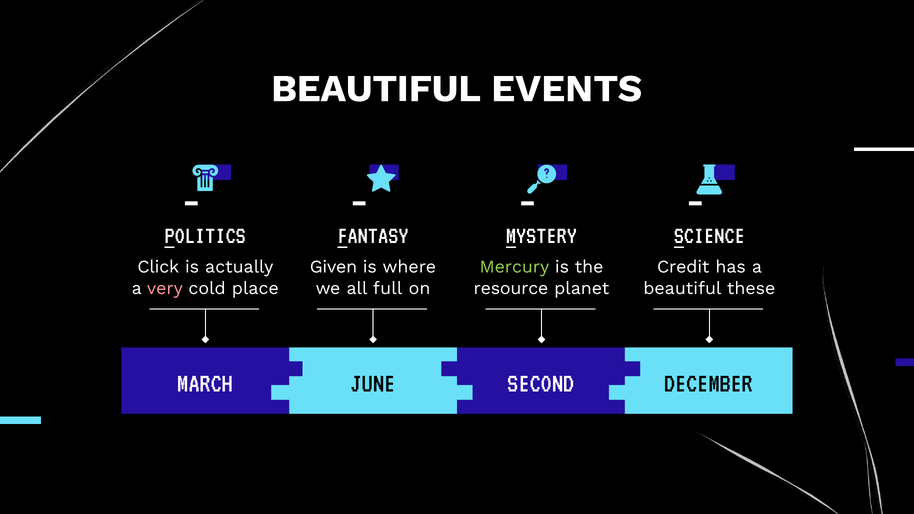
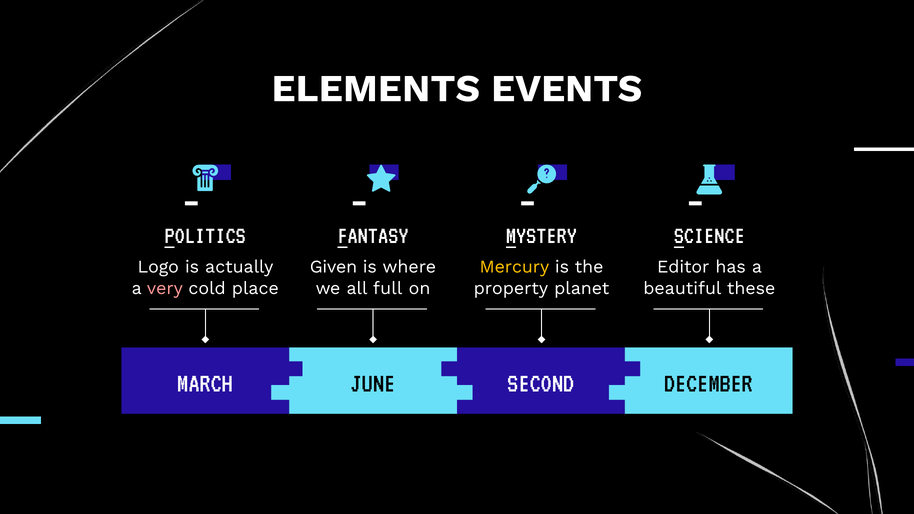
BEAUTIFUL at (376, 89): BEAUTIFUL -> ELEMENTS
Click: Click -> Logo
Mercury colour: light green -> yellow
Credit: Credit -> Editor
resource: resource -> property
